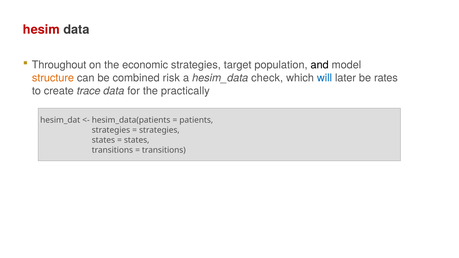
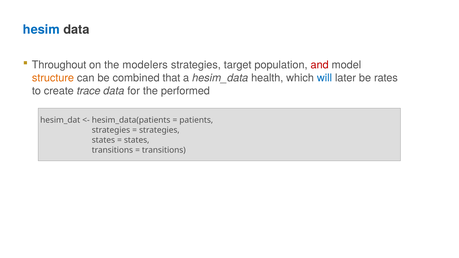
hesim colour: red -> blue
economic: economic -> modelers
and colour: black -> red
risk: risk -> that
check: check -> health
practically: practically -> performed
